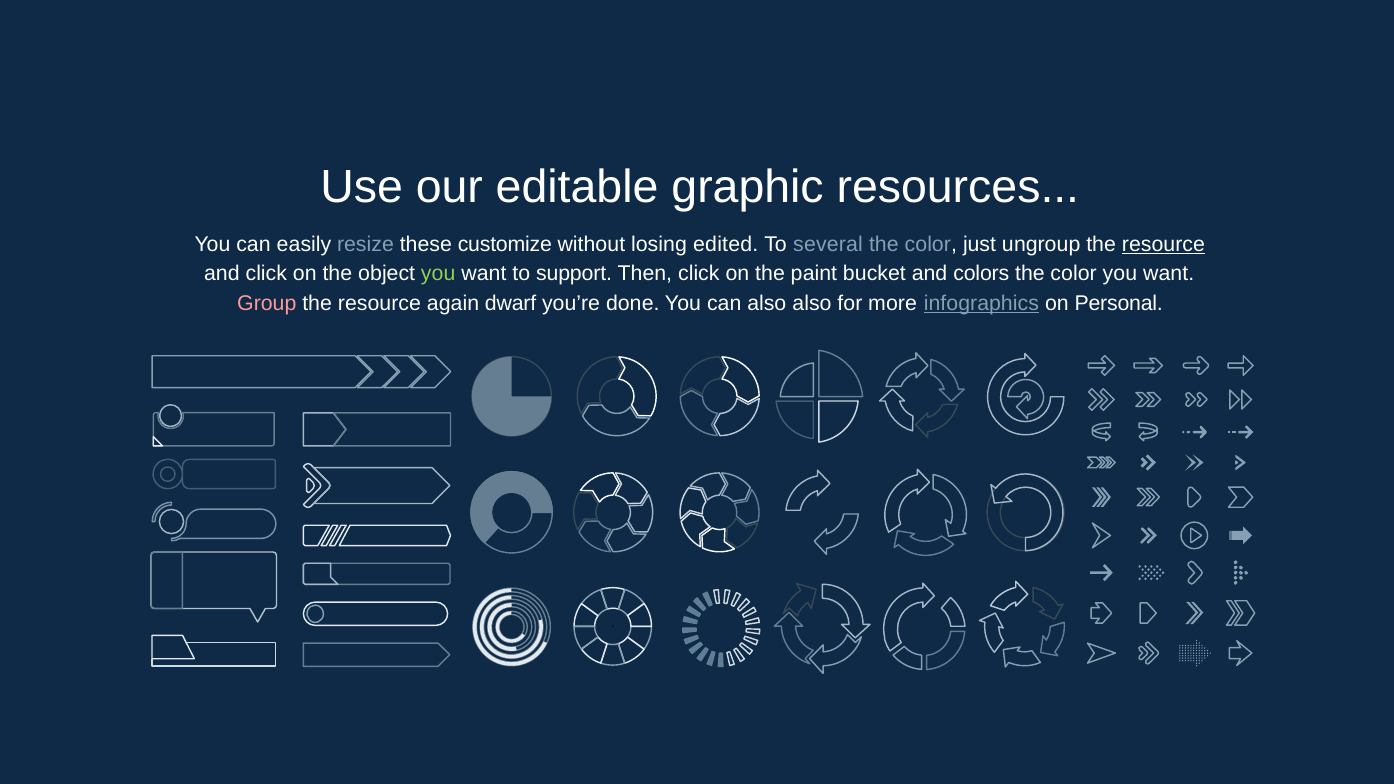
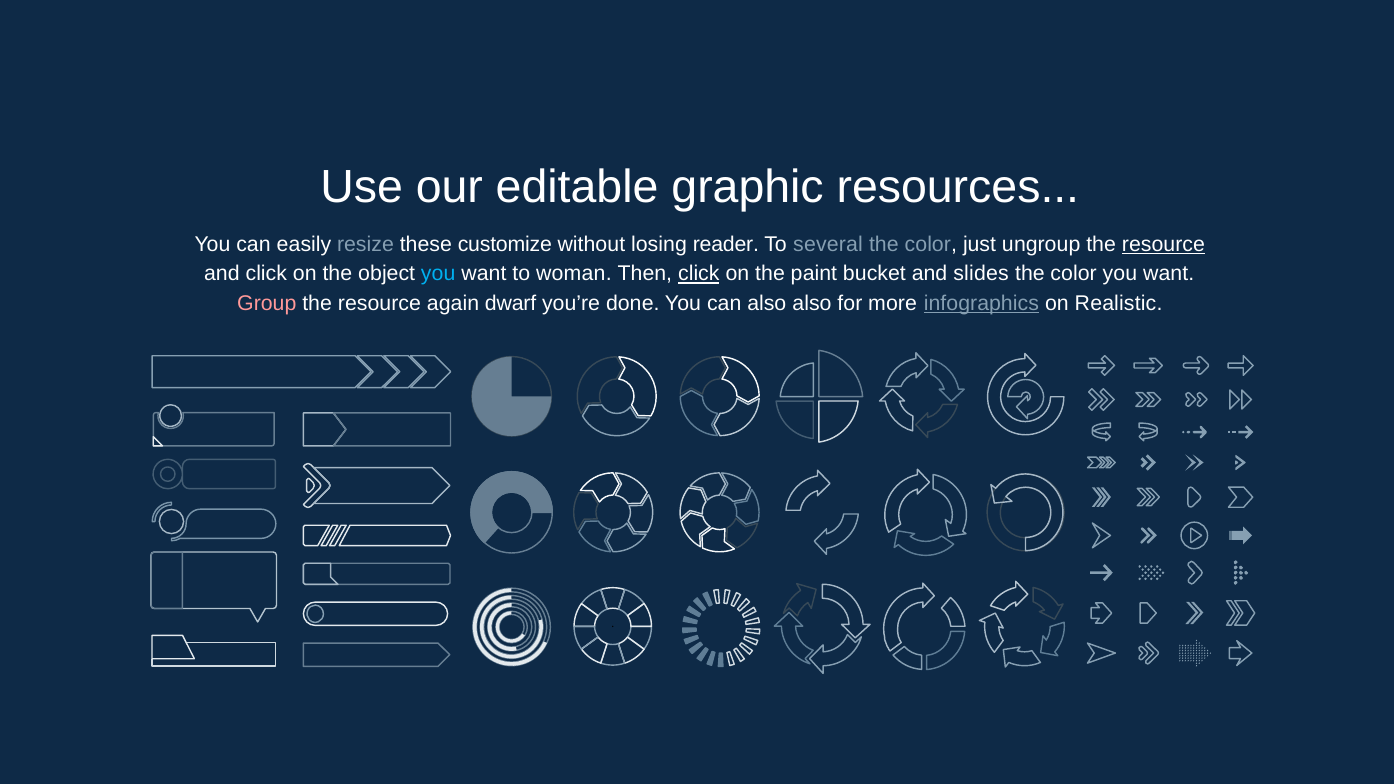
edited: edited -> reader
you at (438, 274) colour: light green -> light blue
support: support -> woman
click at (699, 274) underline: none -> present
colors: colors -> slides
Personal: Personal -> Realistic
